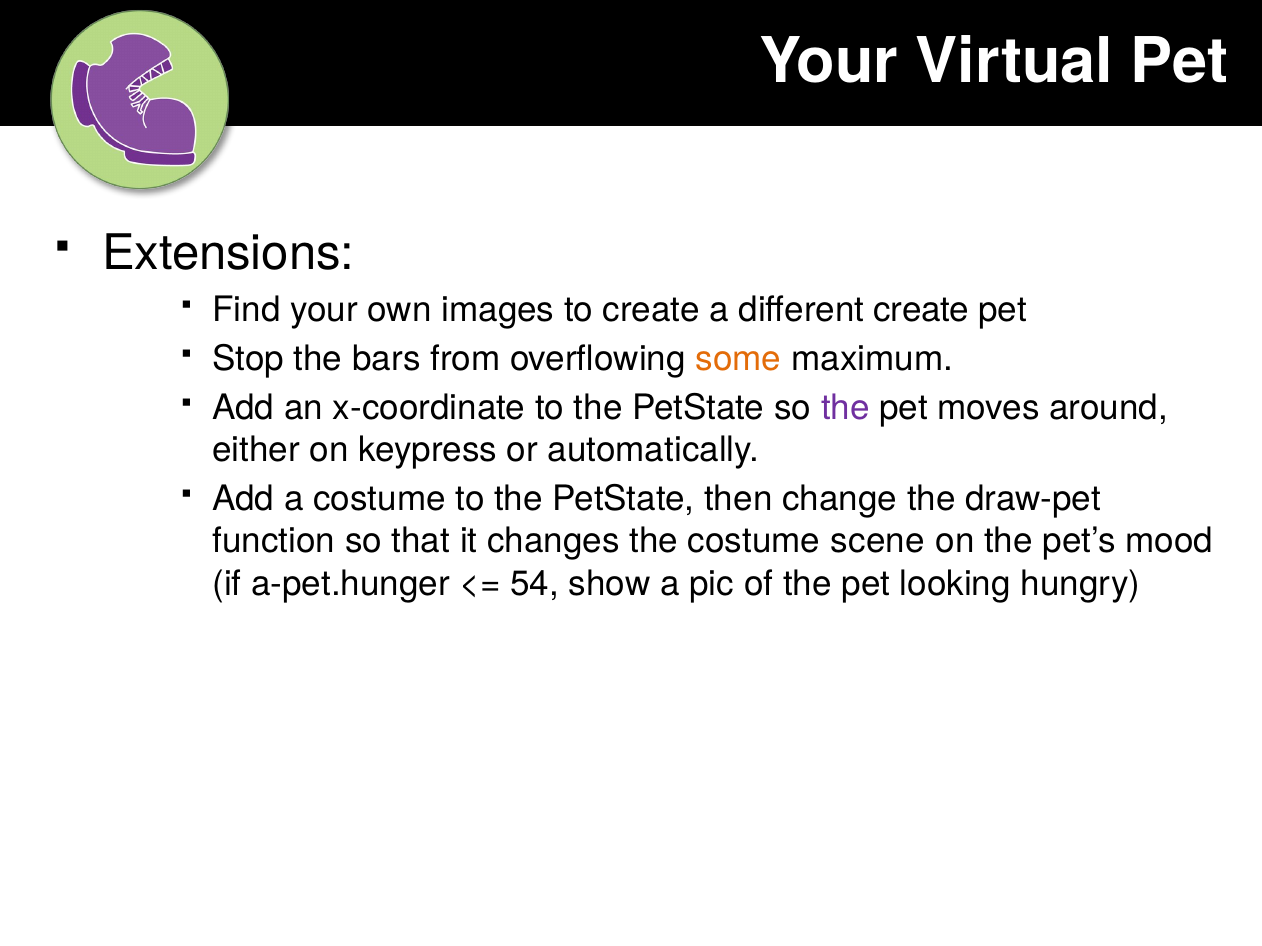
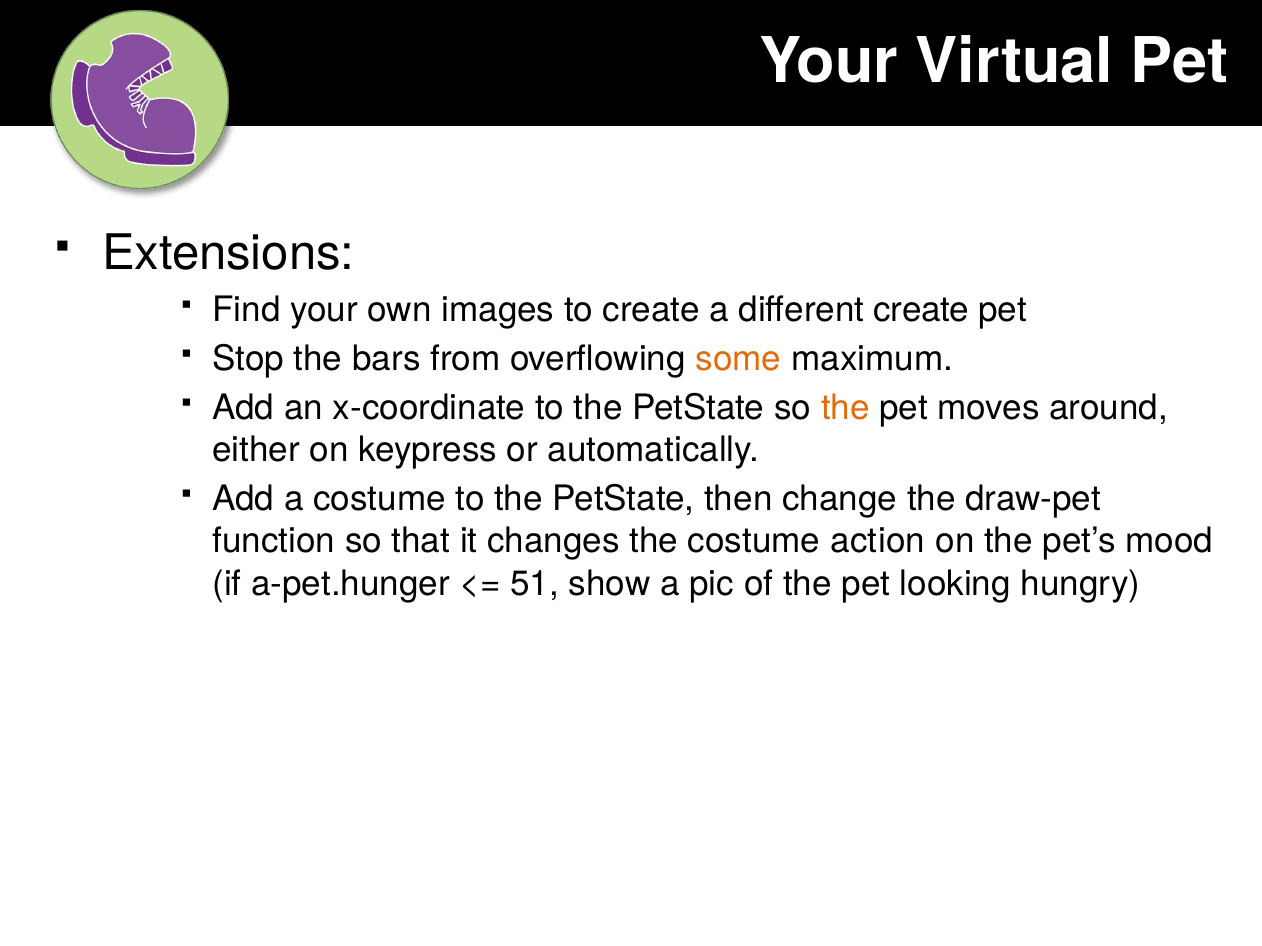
the at (845, 408) colour: purple -> orange
scene: scene -> action
54: 54 -> 51
